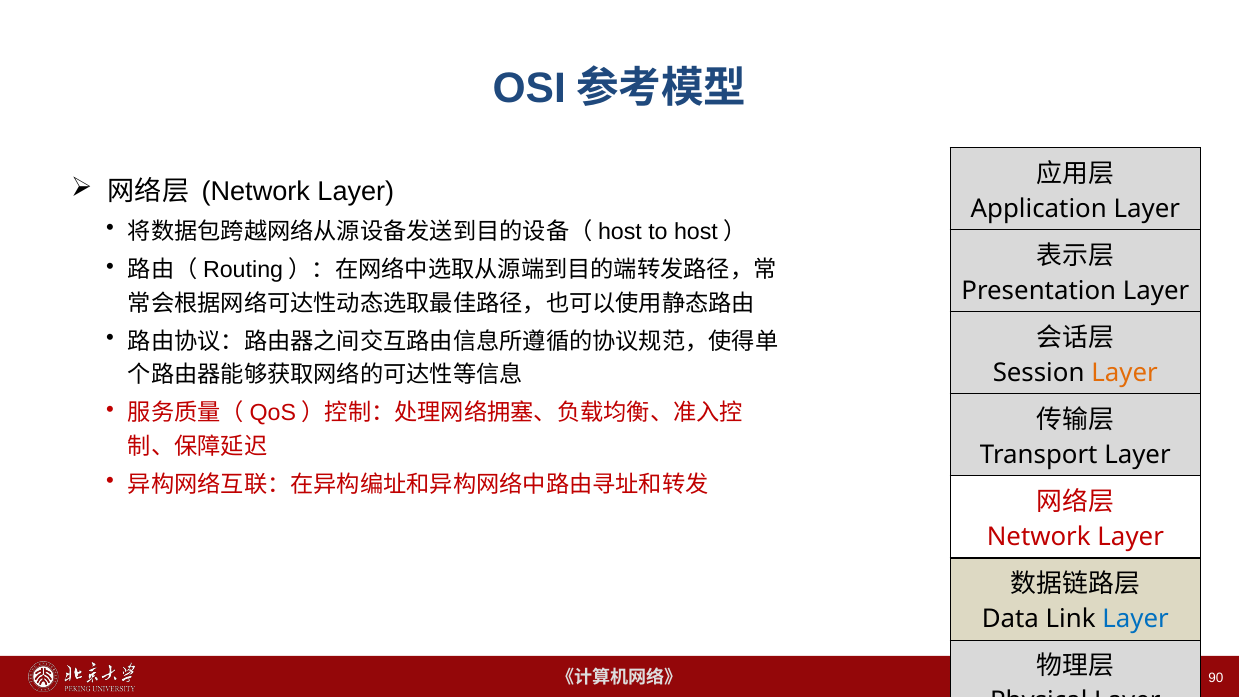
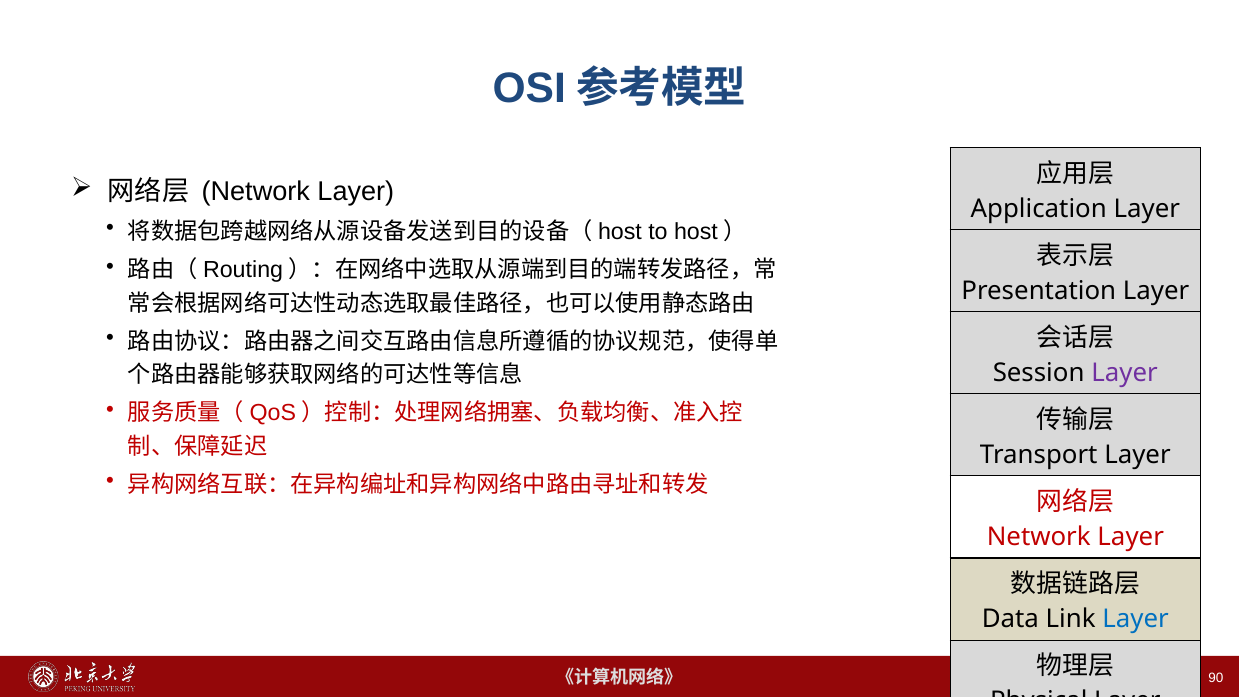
Layer at (1125, 373) colour: orange -> purple
